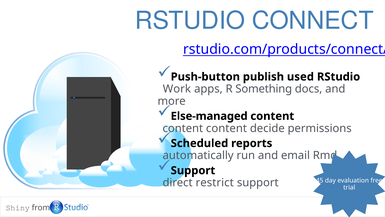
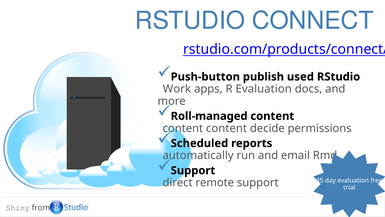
R Something: Something -> Evaluation
Else-managed: Else-managed -> Roll-managed
restrict: restrict -> remote
